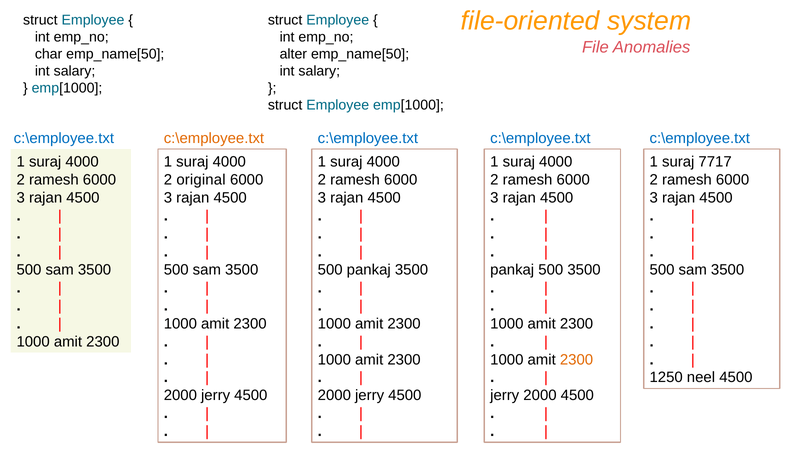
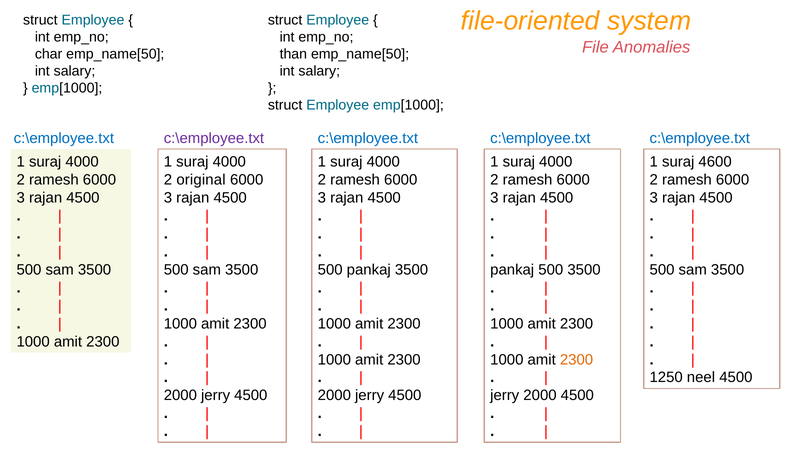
alter: alter -> than
c:\employee.txt at (214, 138) colour: orange -> purple
7717: 7717 -> 4600
